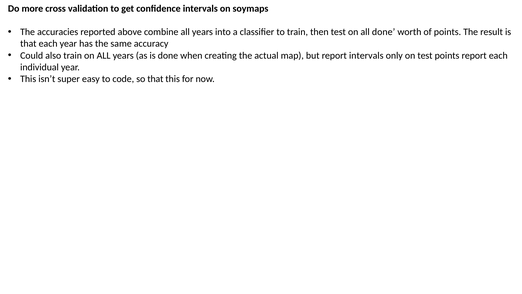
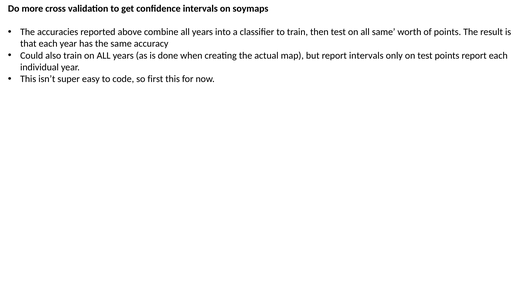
all done: done -> same
so that: that -> first
